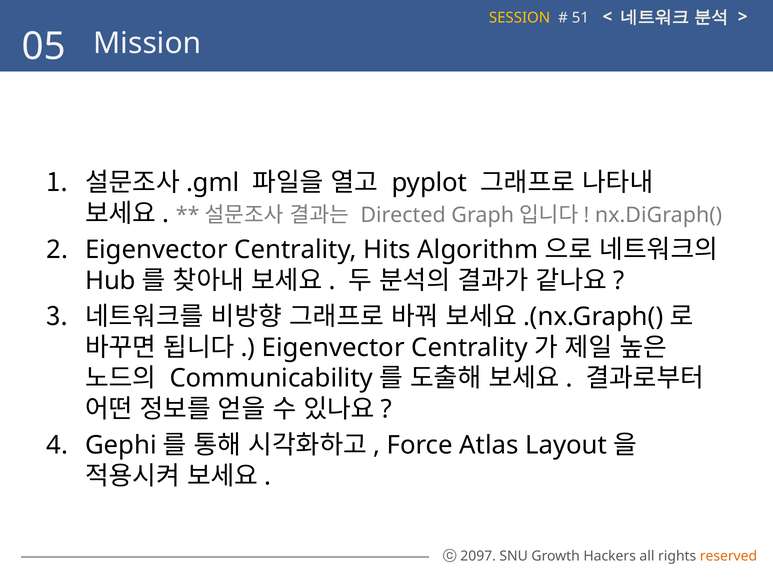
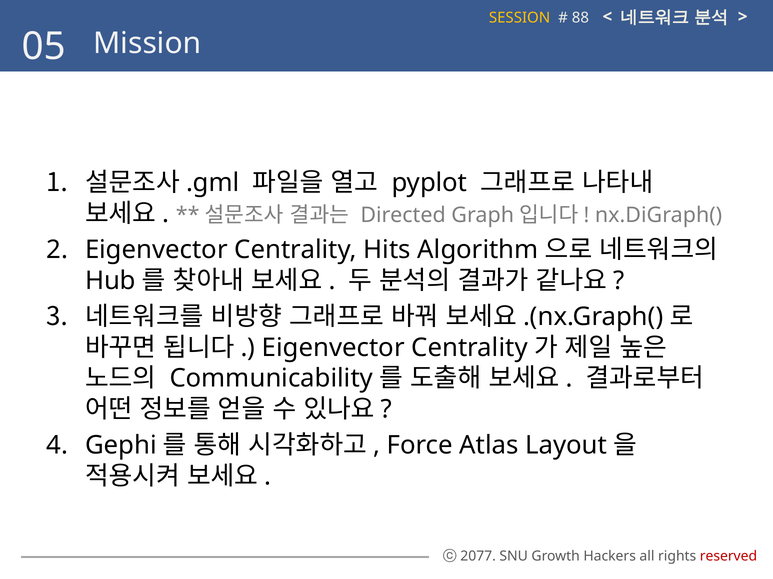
51: 51 -> 88
2097: 2097 -> 2077
reserved colour: orange -> red
